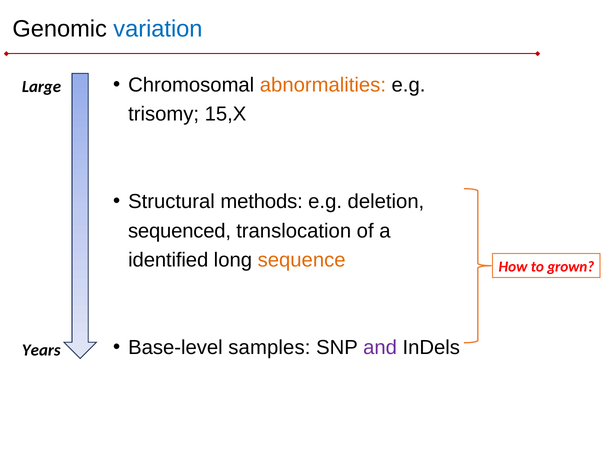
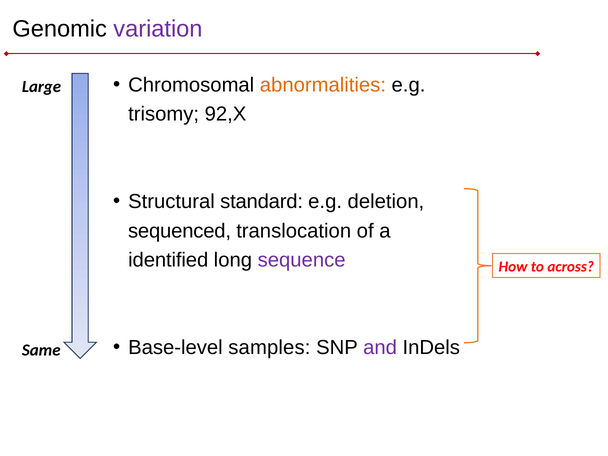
variation colour: blue -> purple
15,X: 15,X -> 92,X
methods: methods -> standard
sequence colour: orange -> purple
grown: grown -> across
Years: Years -> Same
